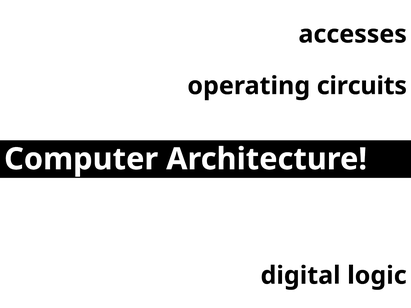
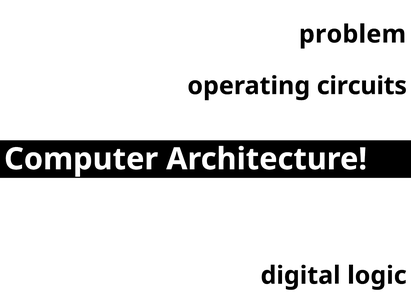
accesses: accesses -> problem
